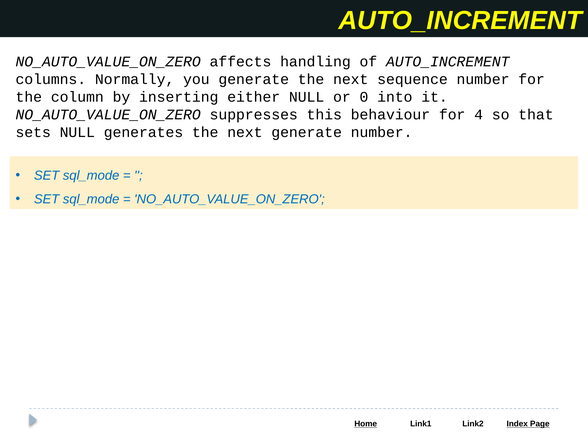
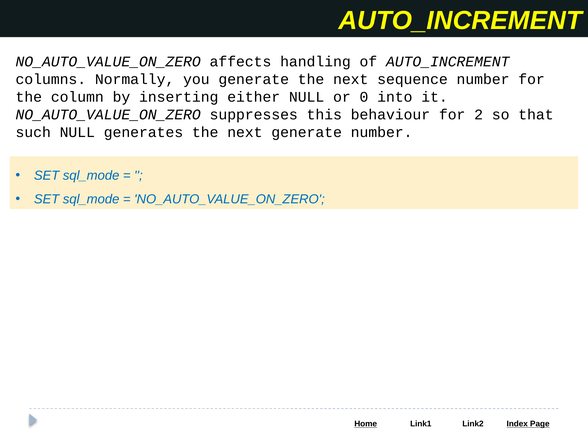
4: 4 -> 2
sets: sets -> such
